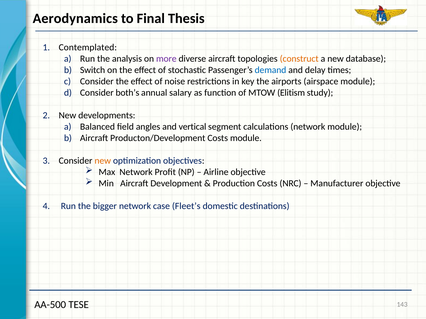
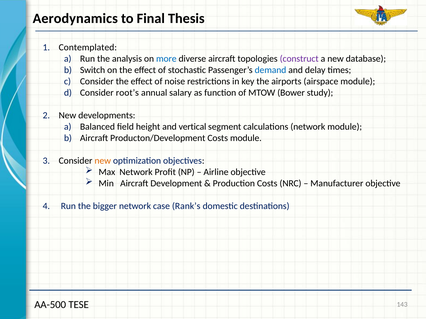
more colour: purple -> blue
construct colour: orange -> purple
both’s: both’s -> root’s
Elitism: Elitism -> Bower
angles: angles -> height
Fleet’s: Fleet’s -> Rank’s
